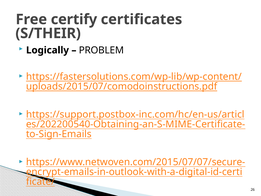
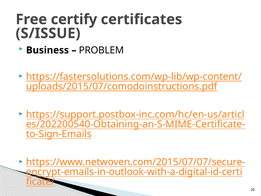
S/THEIR: S/THEIR -> S/ISSUE
Logically: Logically -> Business
